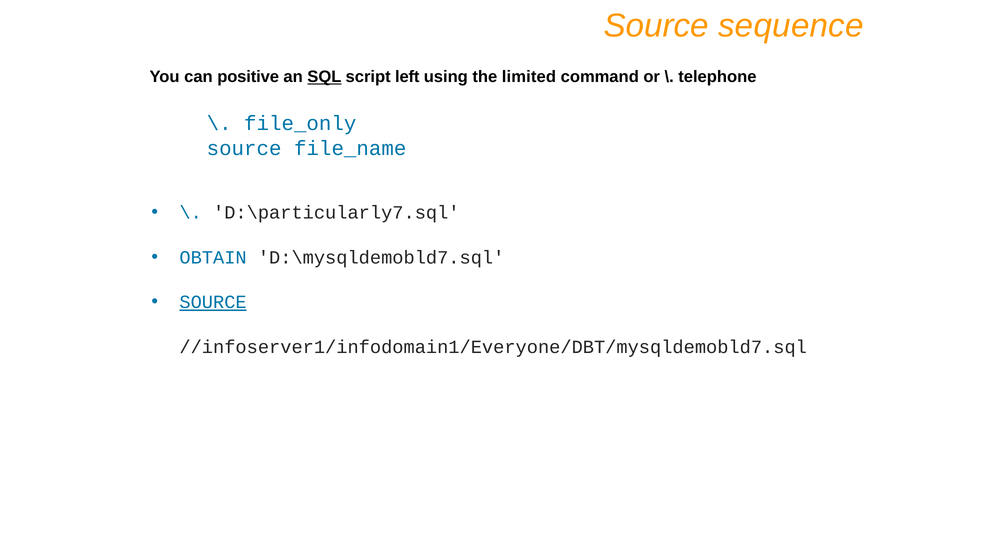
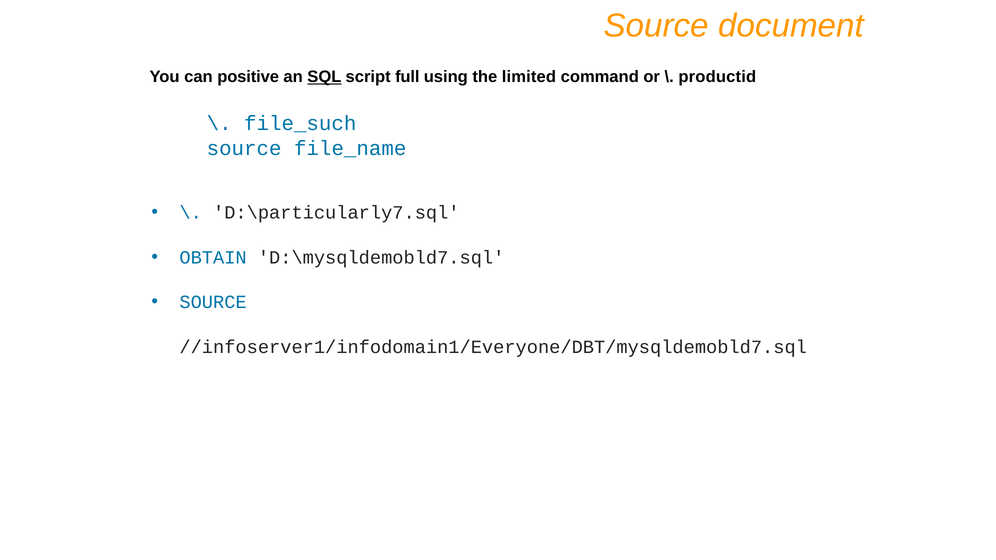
sequence: sequence -> document
left: left -> full
telephone: telephone -> productid
file_only: file_only -> file_such
SOURCE at (213, 302) underline: present -> none
